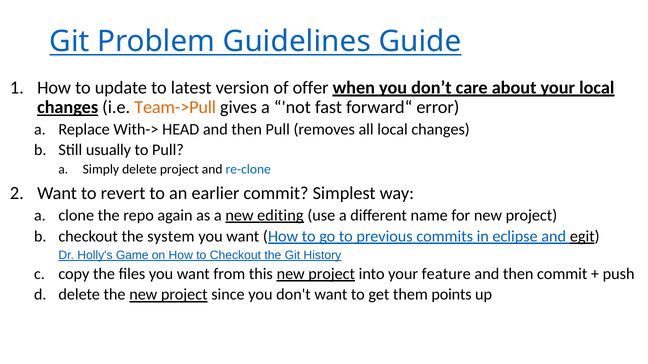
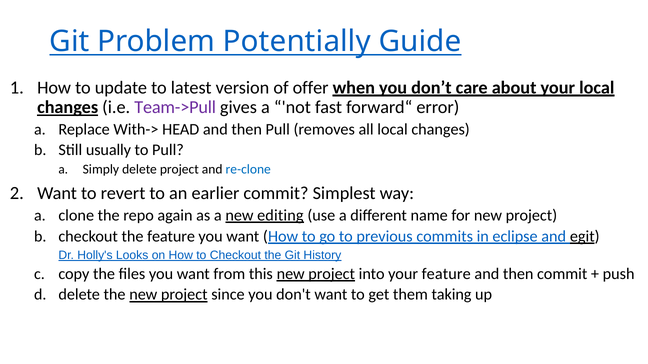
Guidelines: Guidelines -> Potentially
Team->Pull colour: orange -> purple
the system: system -> feature
Game: Game -> Looks
points: points -> taking
